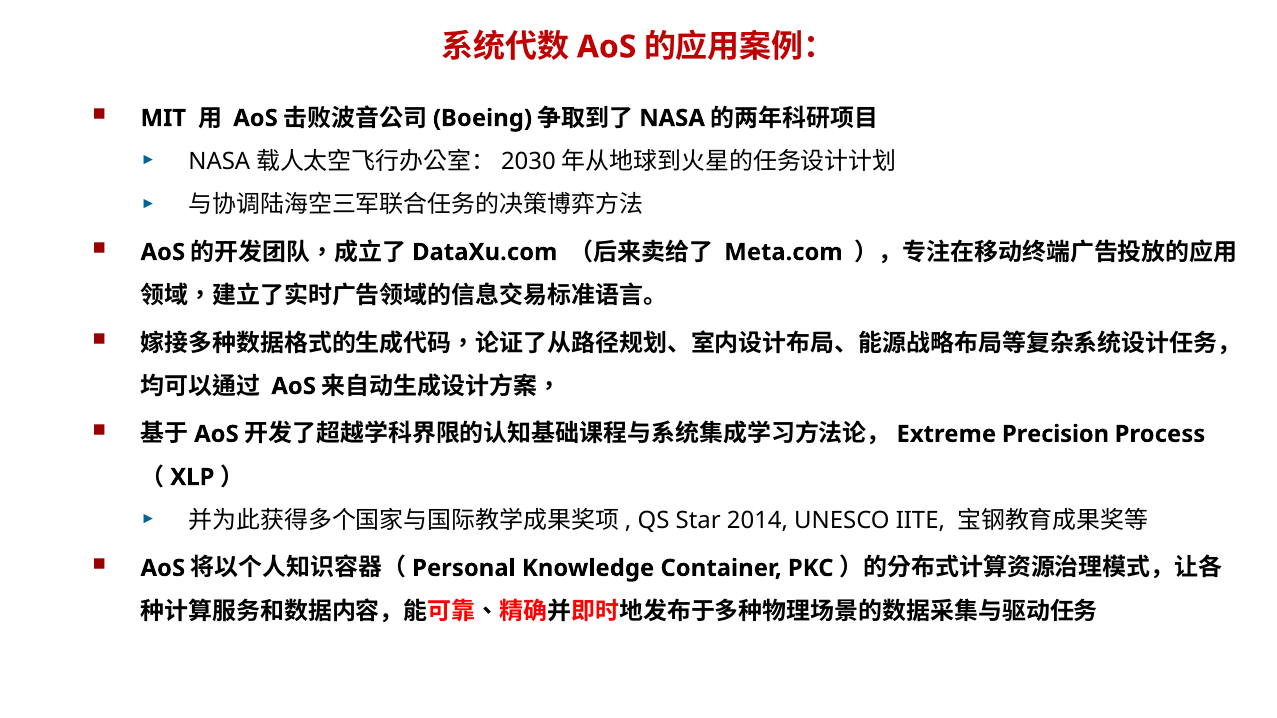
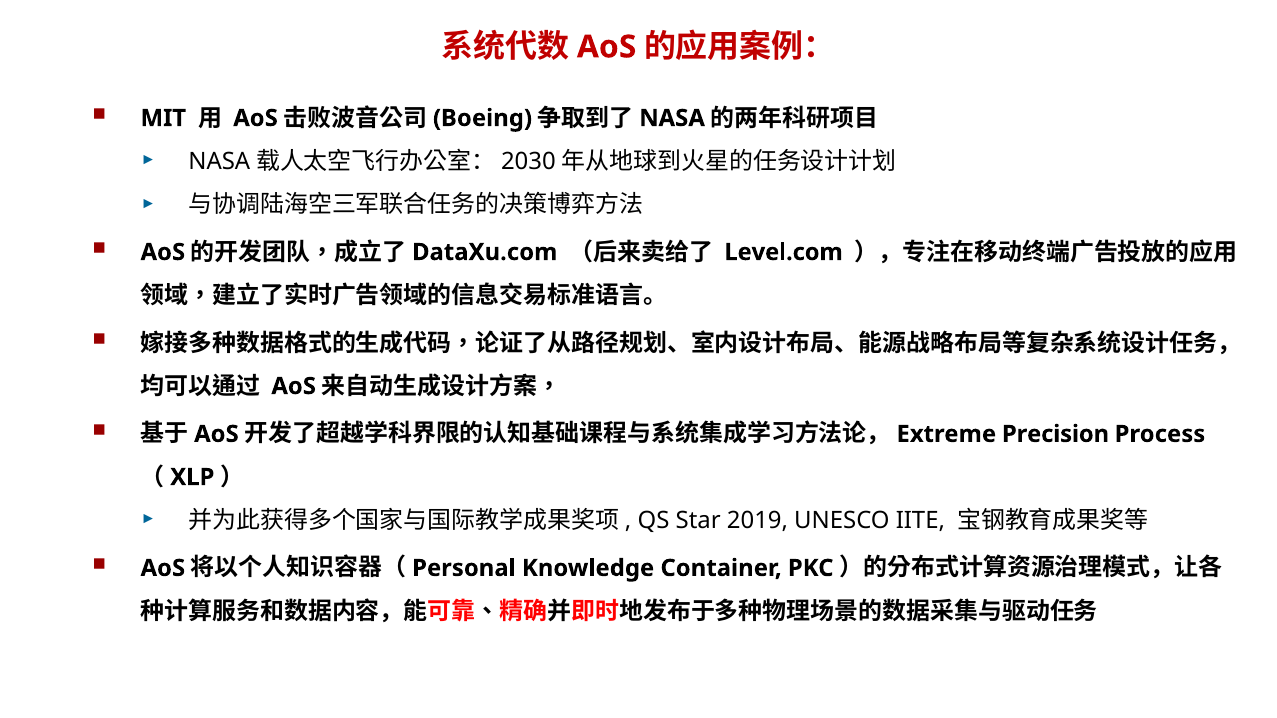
Meta.com: Meta.com -> Level.com
2014: 2014 -> 2019
